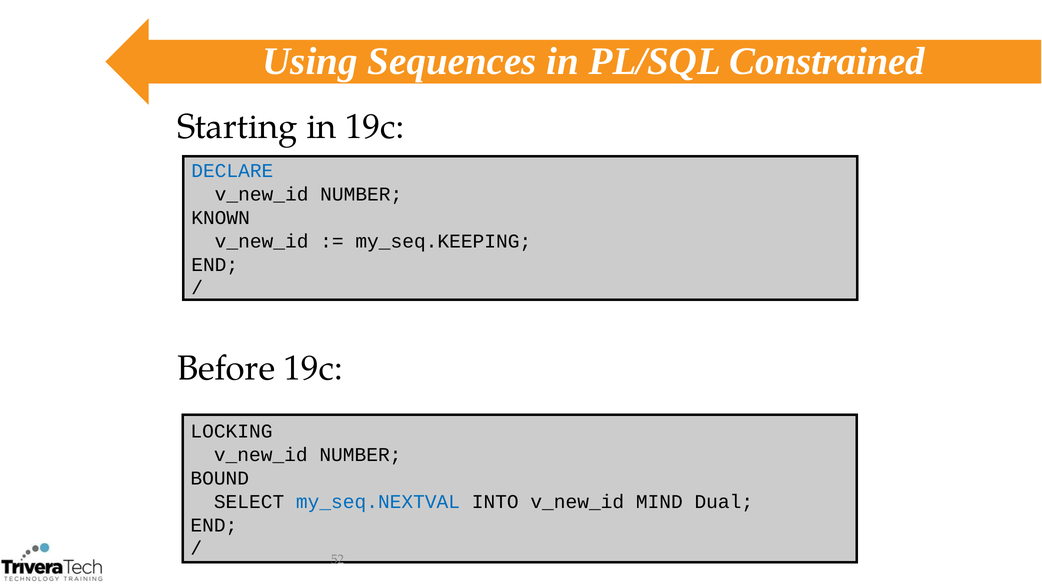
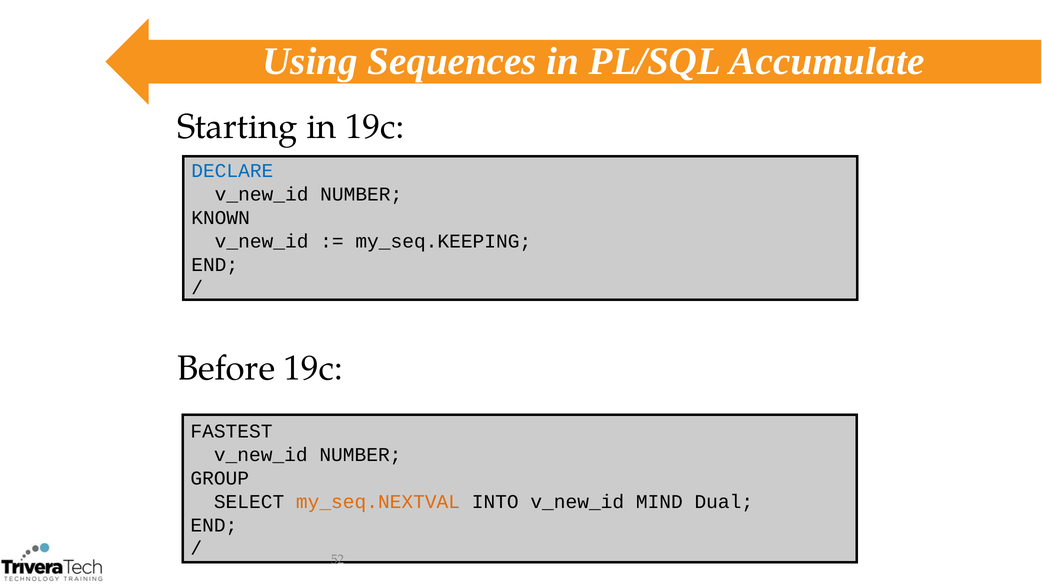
Constrained: Constrained -> Accumulate
LOCKING: LOCKING -> FASTEST
BOUND: BOUND -> GROUP
my_seq.NEXTVAL colour: blue -> orange
